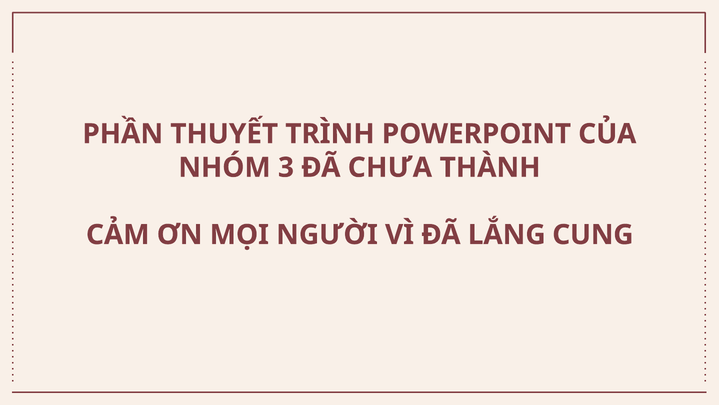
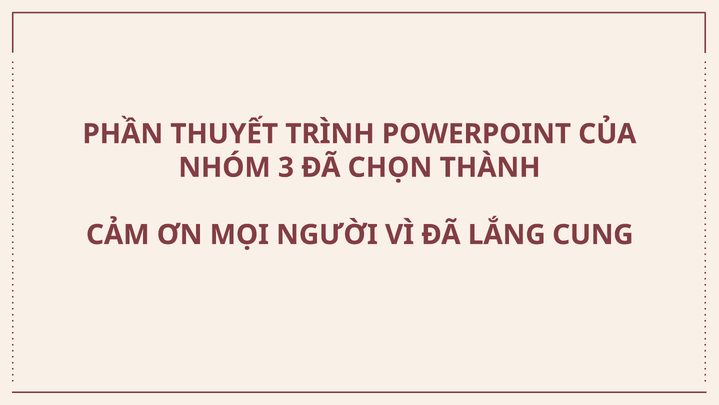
CHƯA: CHƯA -> CHỌN
